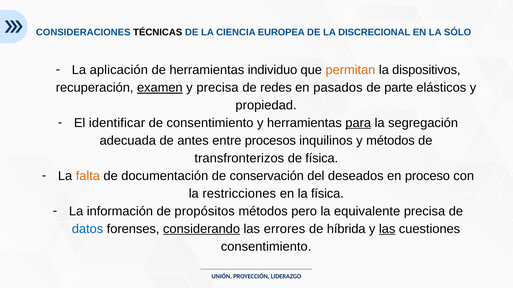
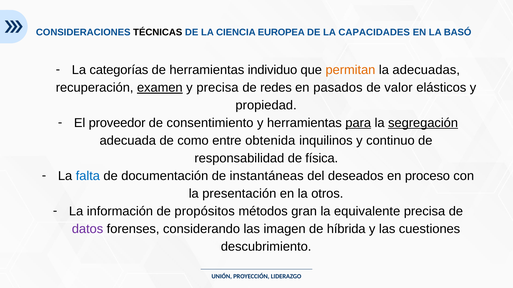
DISCRECIONAL: DISCRECIONAL -> CAPACIDADES
SÓLO: SÓLO -> BASÓ
aplicación: aplicación -> categorías
dispositivos: dispositivos -> adecuadas
parte: parte -> valor
identificar: identificar -> proveedor
segregación underline: none -> present
antes: antes -> como
procesos: procesos -> obtenida
y métodos: métodos -> continuo
transfronterizos: transfronterizos -> responsabilidad
falta colour: orange -> blue
conservación: conservación -> instantáneas
restricciones: restricciones -> presentación
la física: física -> otros
pero: pero -> gran
datos colour: blue -> purple
considerando underline: present -> none
errores: errores -> imagen
las at (387, 229) underline: present -> none
consentimiento at (266, 247): consentimiento -> descubrimiento
